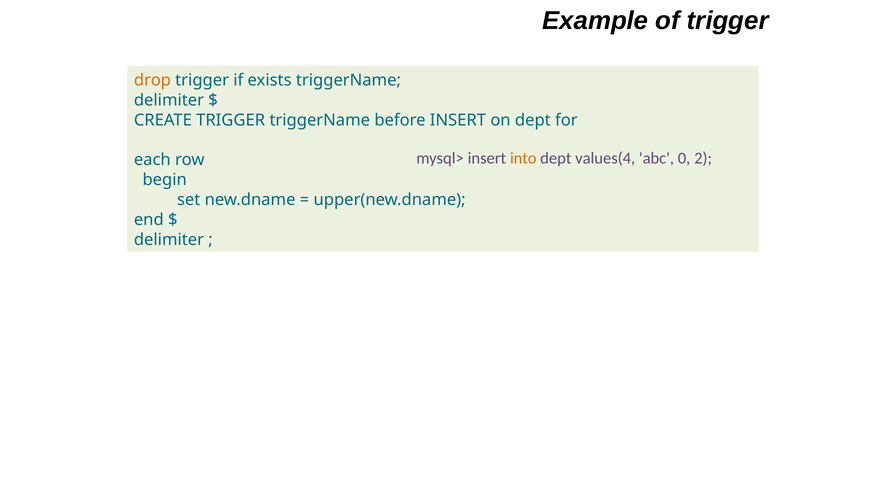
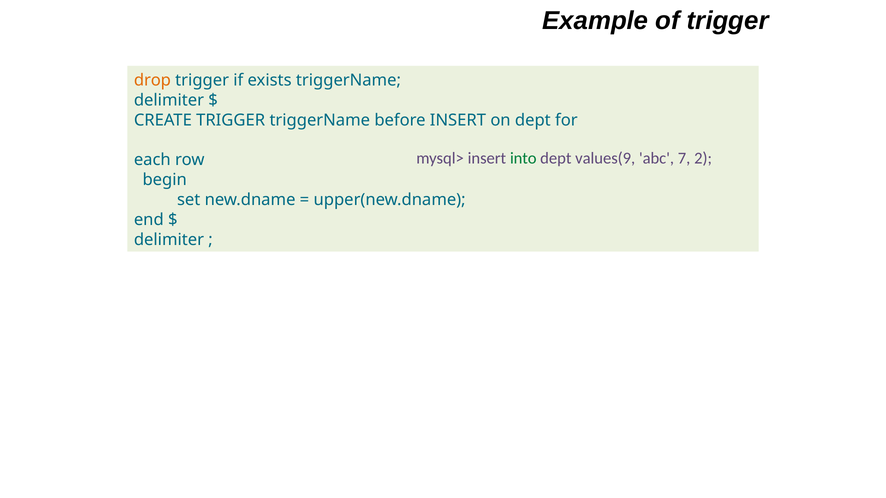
into colour: orange -> green
values(4: values(4 -> values(9
0: 0 -> 7
